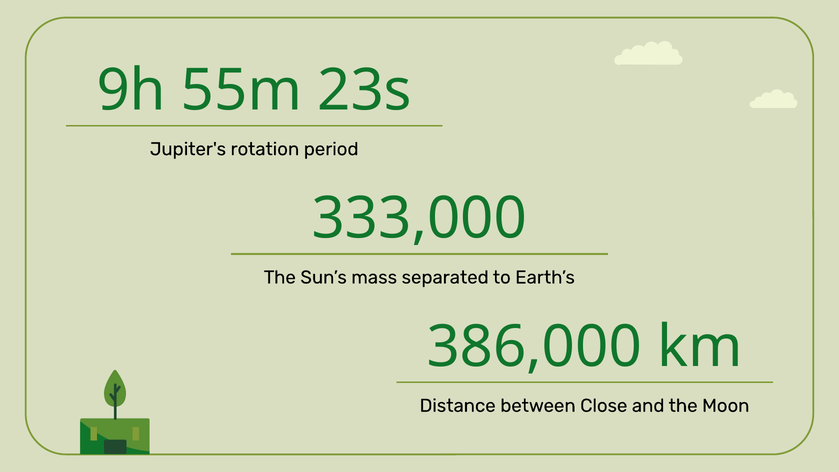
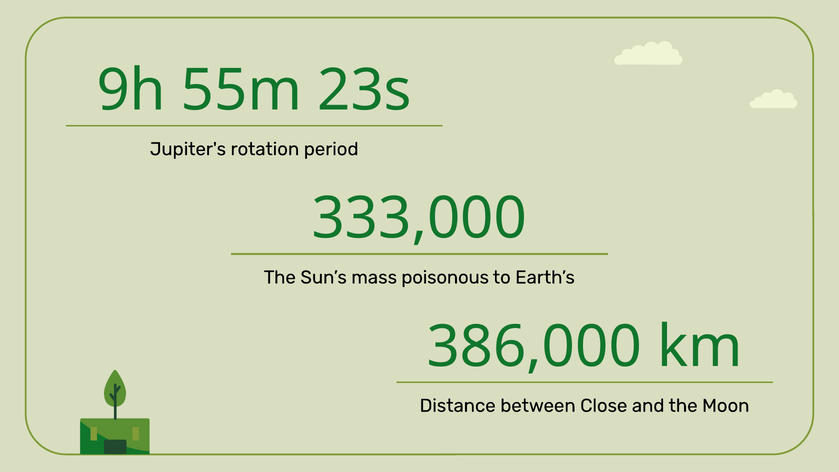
separated: separated -> poisonous
